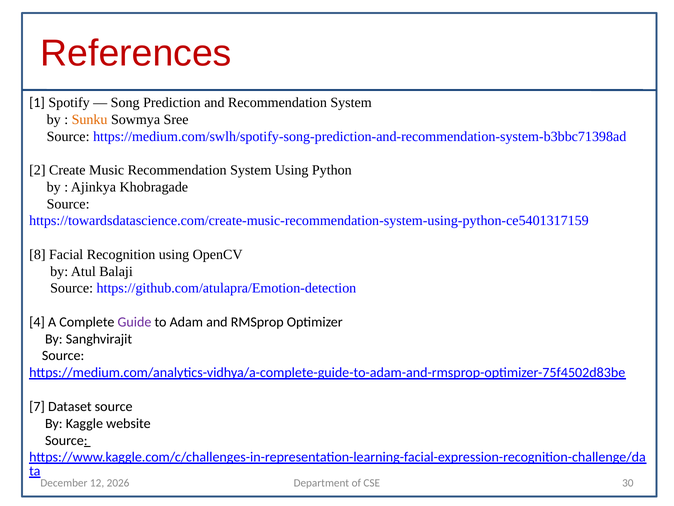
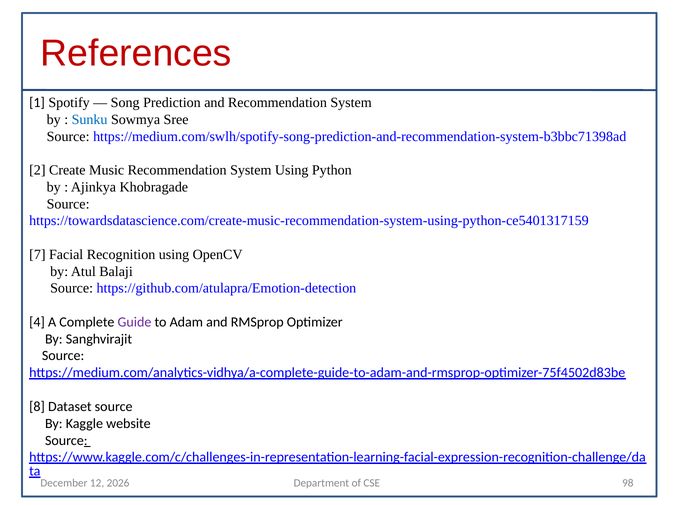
Sunku colour: orange -> blue
8: 8 -> 7
7: 7 -> 8
30: 30 -> 98
